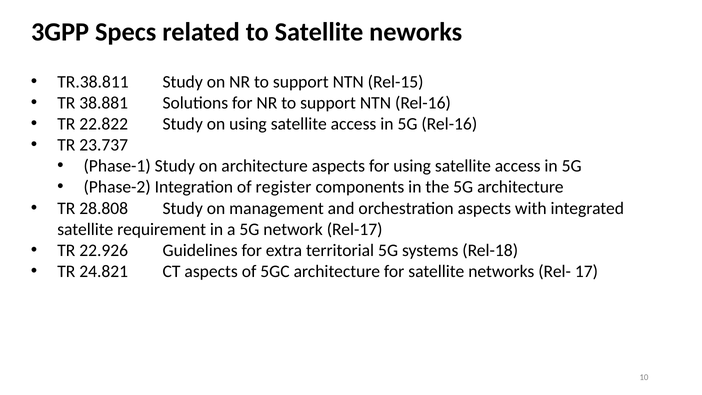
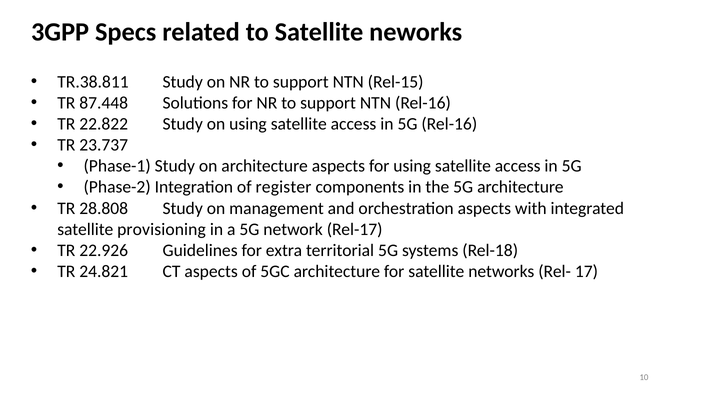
38.881: 38.881 -> 87.448
requirement: requirement -> provisioning
